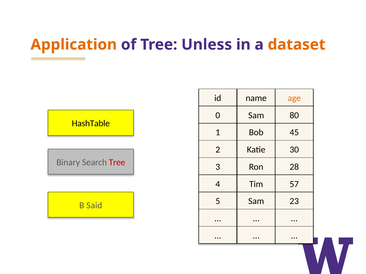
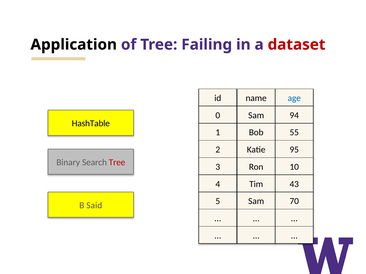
Application colour: orange -> black
Unless: Unless -> Failing
dataset colour: orange -> red
age colour: orange -> blue
80: 80 -> 94
45: 45 -> 55
30: 30 -> 95
28: 28 -> 10
57: 57 -> 43
23: 23 -> 70
